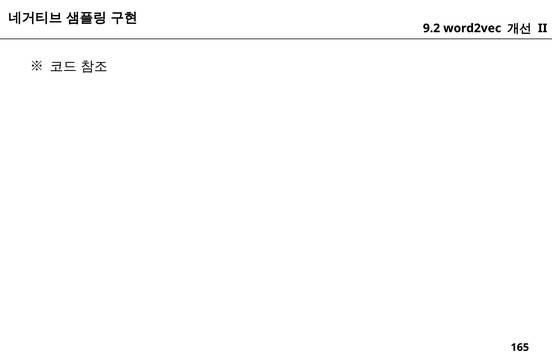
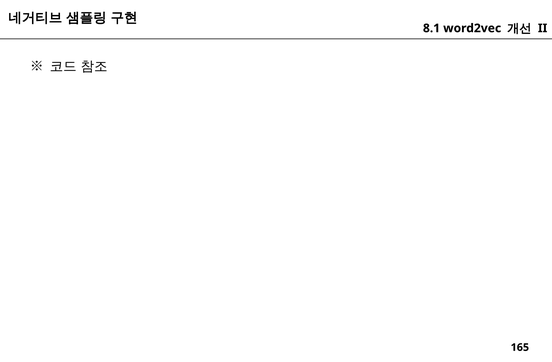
9.2: 9.2 -> 8.1
